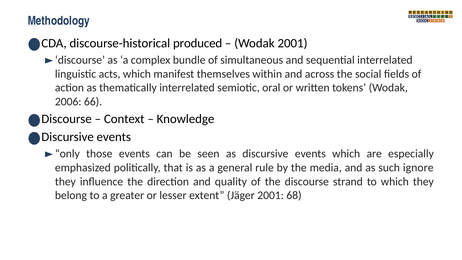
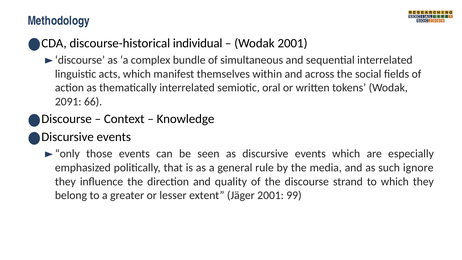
produced: produced -> individual
2006: 2006 -> 2091
68: 68 -> 99
